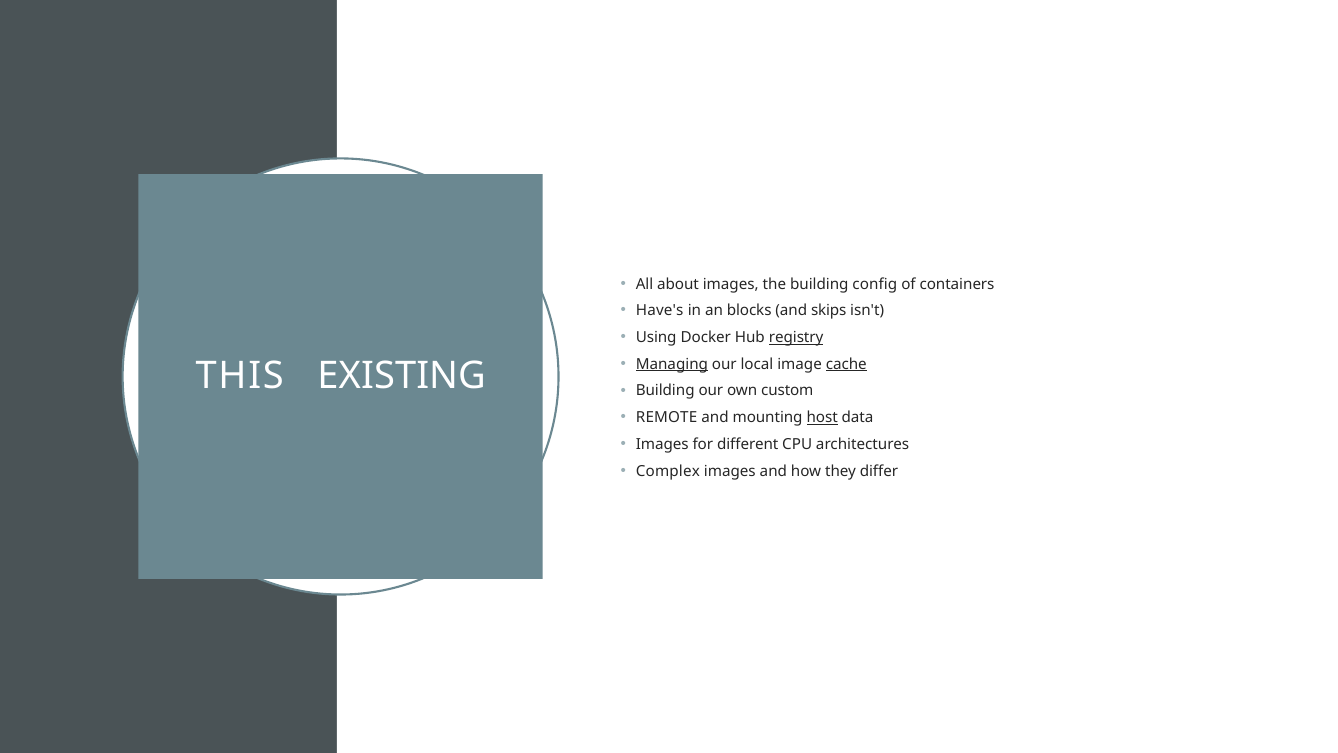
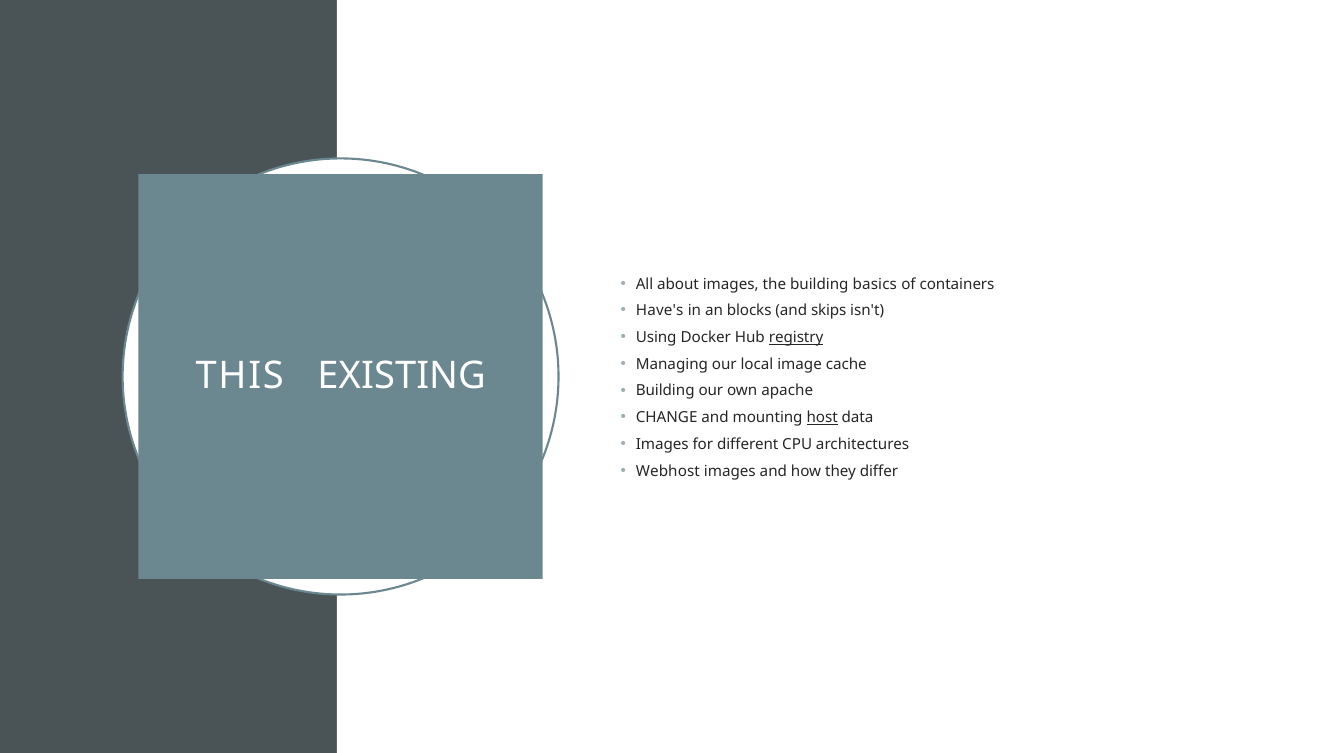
config: config -> basics
Managing underline: present -> none
cache underline: present -> none
custom: custom -> apache
REMOTE: REMOTE -> CHANGE
Complex: Complex -> Webhost
